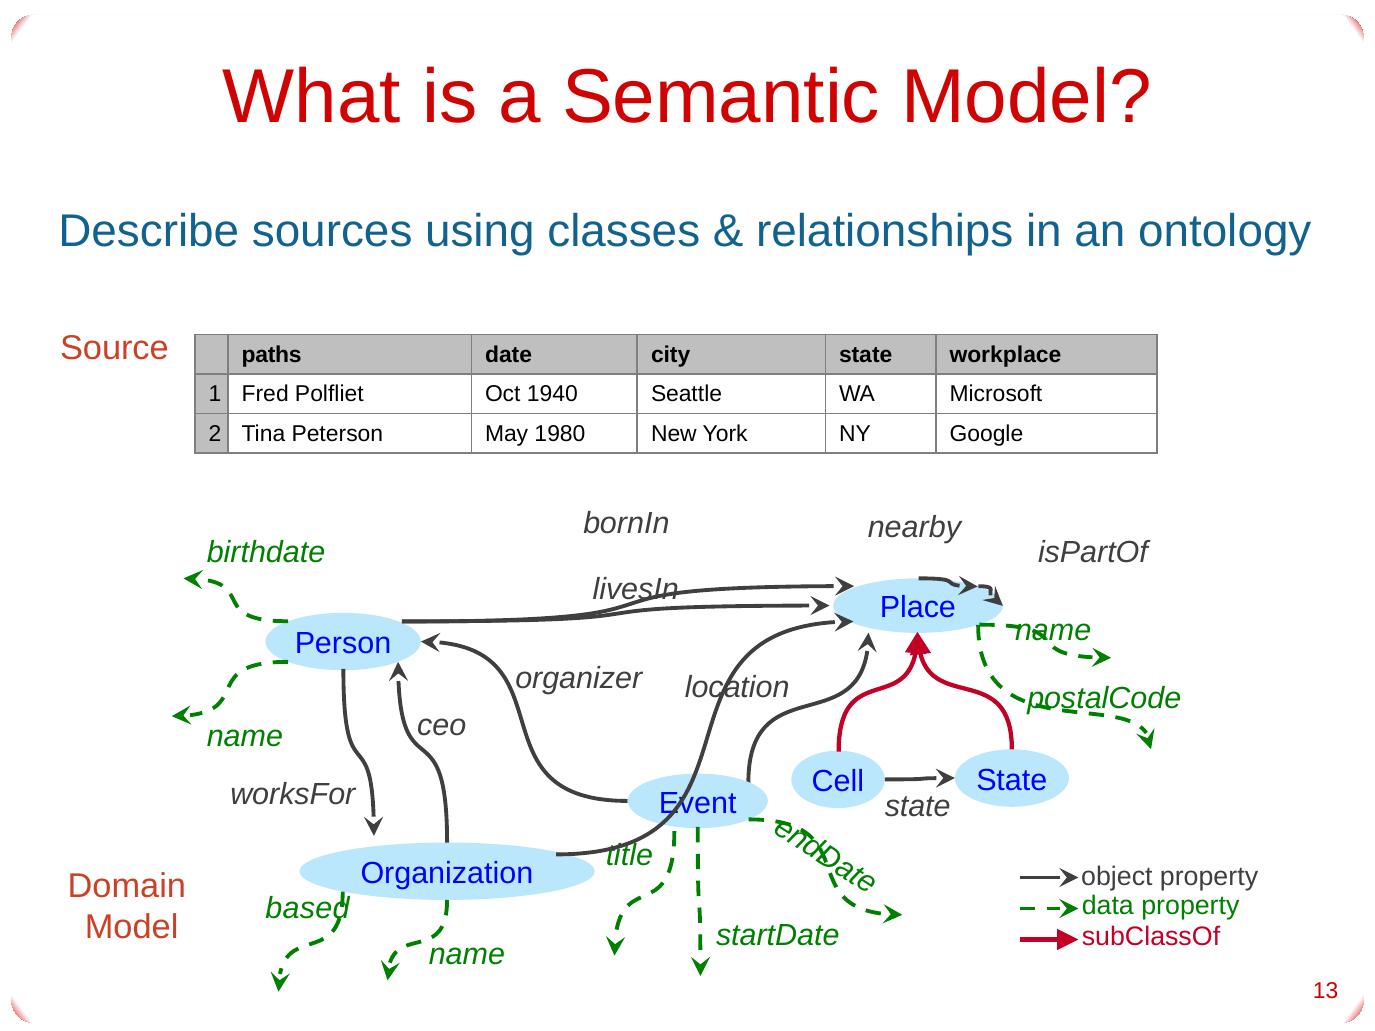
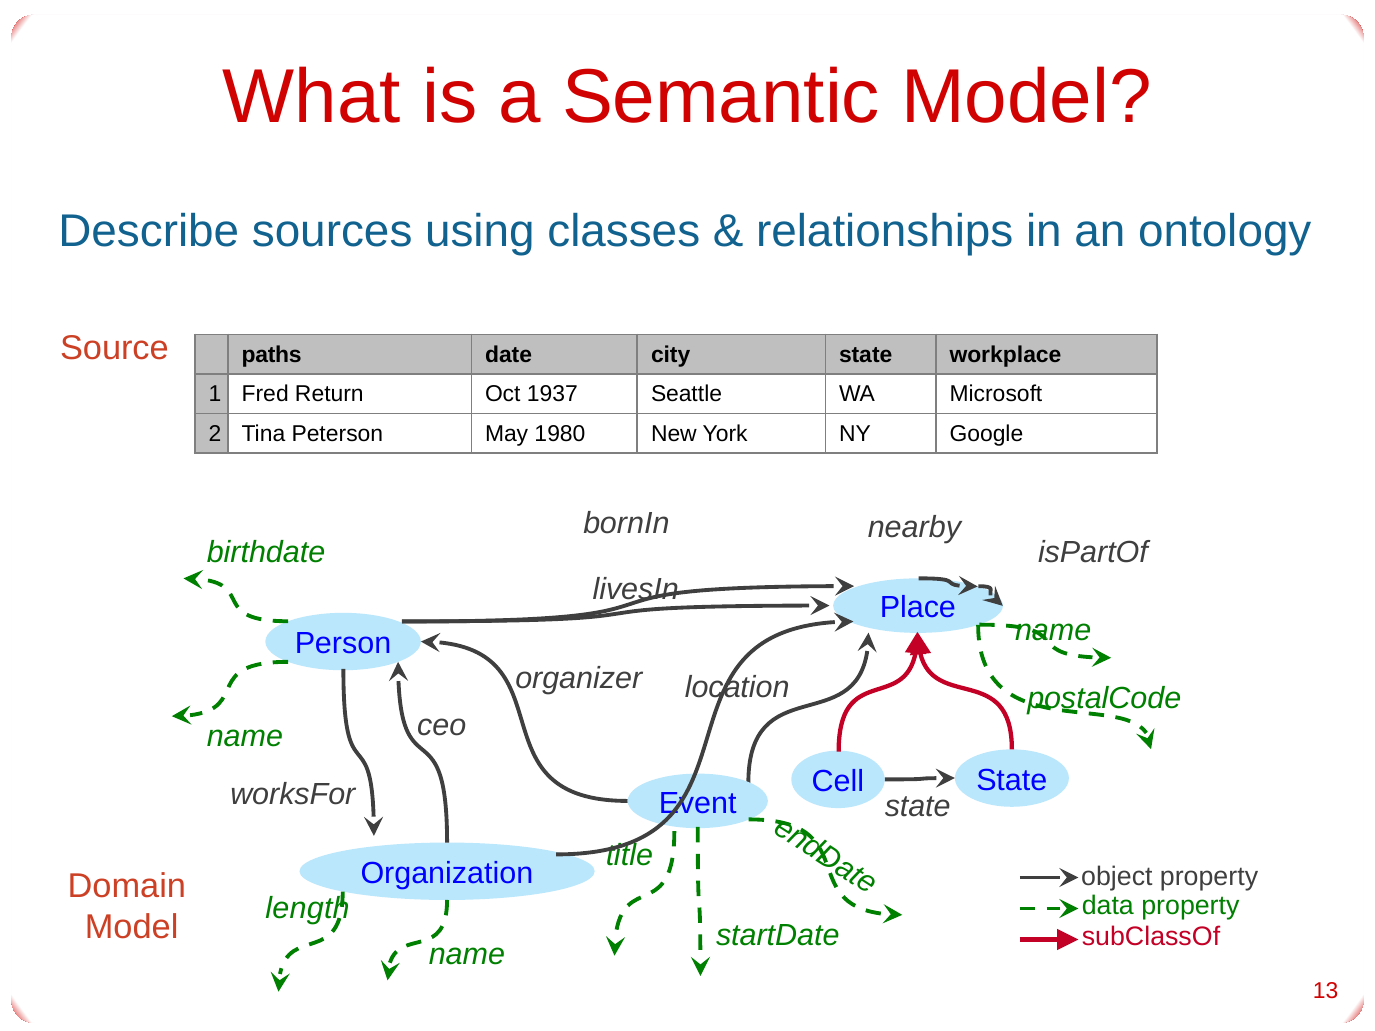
Polfliet: Polfliet -> Return
1940: 1940 -> 1937
based: based -> length
